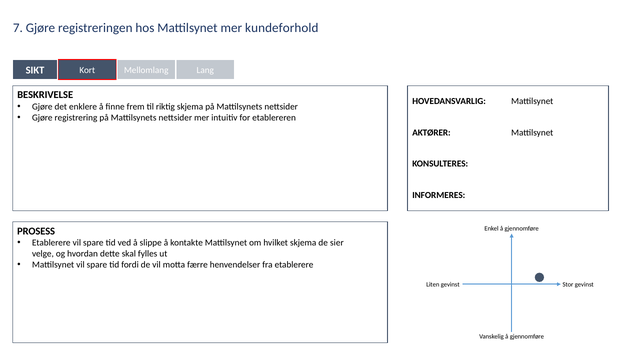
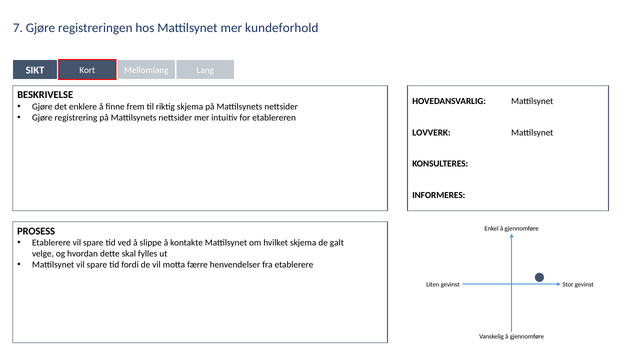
AKTØRER: AKTØRER -> LOVVERK
sier: sier -> galt
